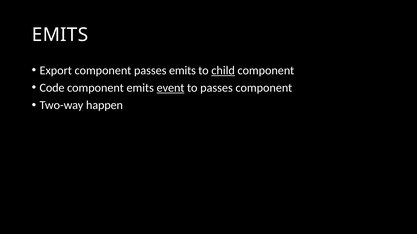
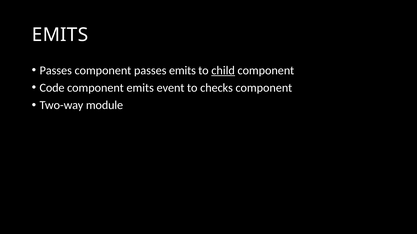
Export at (56, 71): Export -> Passes
event underline: present -> none
to passes: passes -> checks
happen: happen -> module
